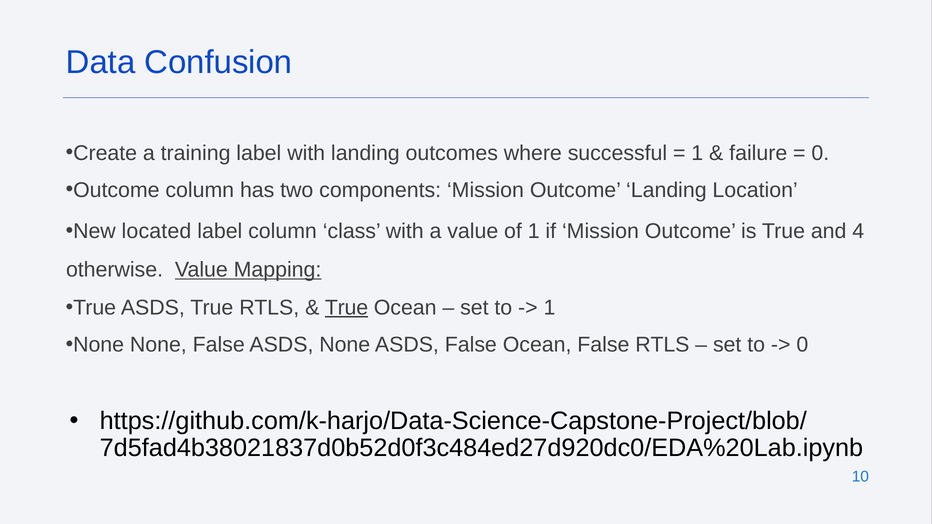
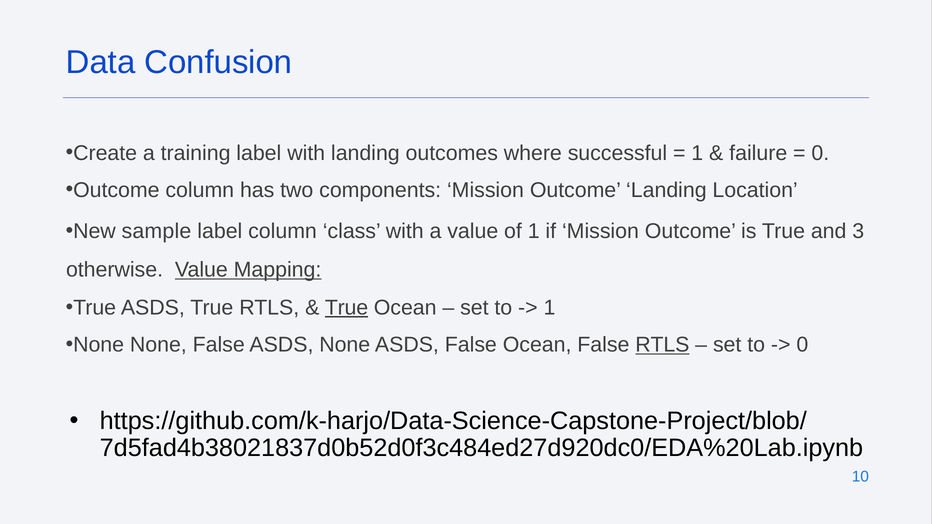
located: located -> sample
4: 4 -> 3
RTLS at (662, 345) underline: none -> present
